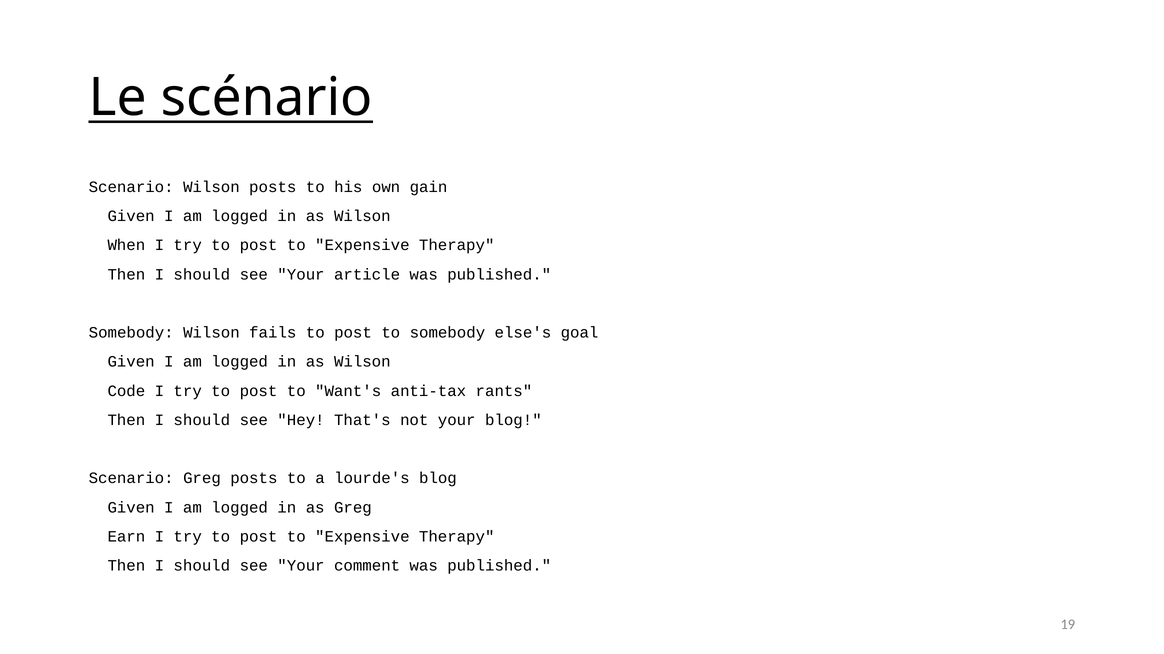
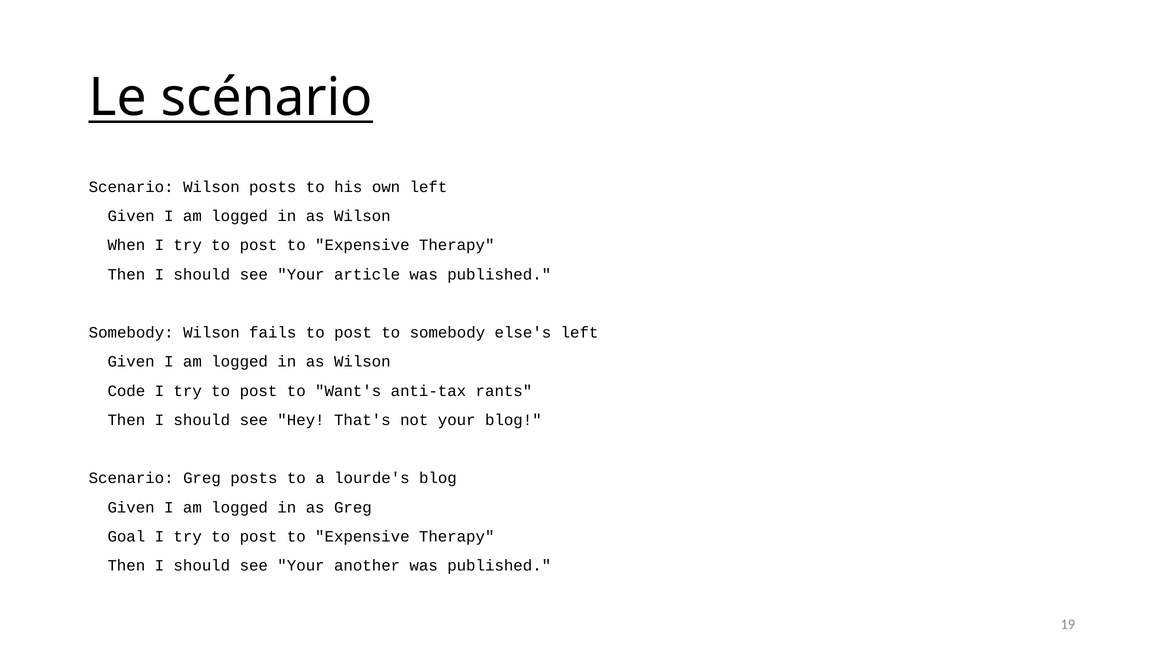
own gain: gain -> left
else's goal: goal -> left
Earn: Earn -> Goal
comment: comment -> another
